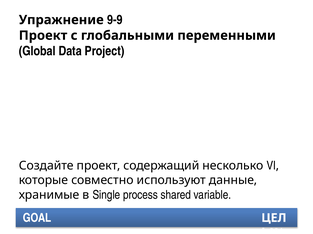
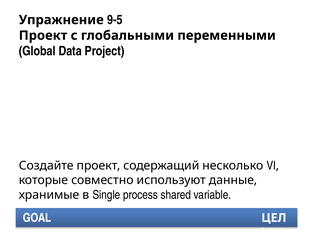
9-9: 9-9 -> 9-5
